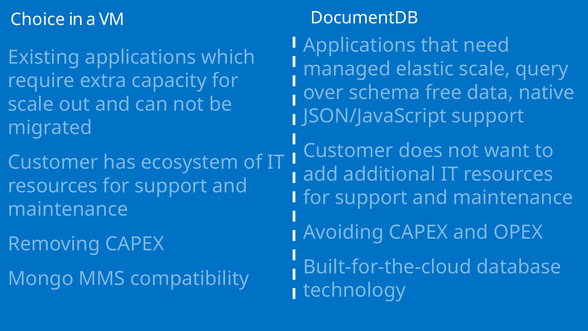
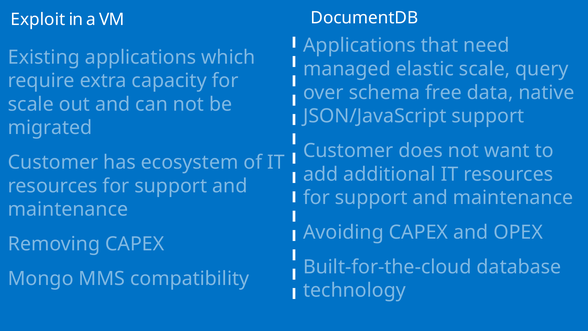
Choice: Choice -> Exploit
